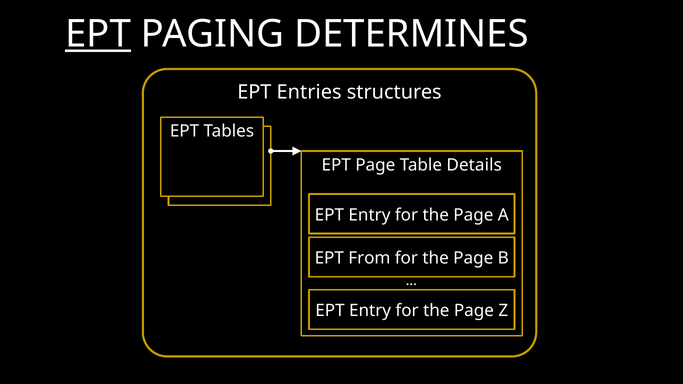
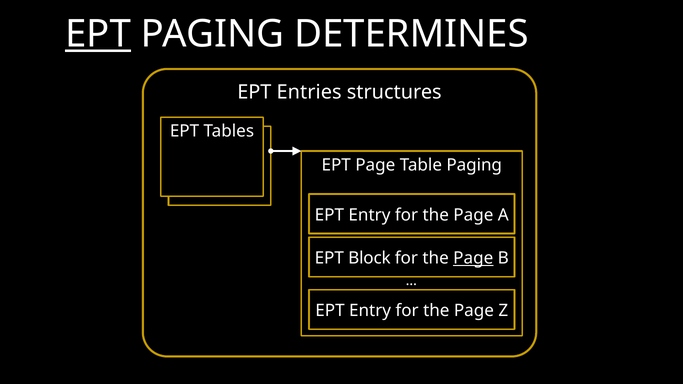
Table Details: Details -> Paging
From: From -> Block
Page at (473, 258) underline: none -> present
